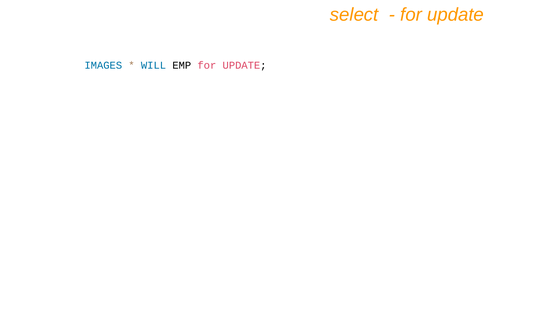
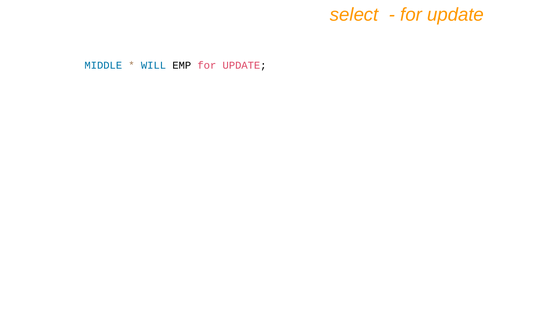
IMAGES: IMAGES -> MIDDLE
